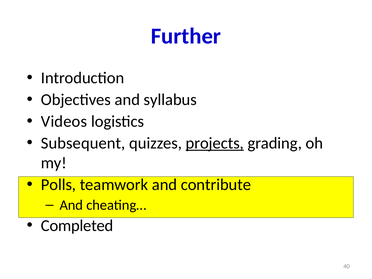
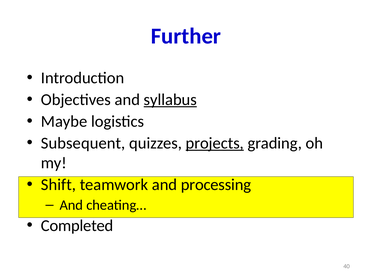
syllabus underline: none -> present
Videos: Videos -> Maybe
Polls: Polls -> Shift
contribute: contribute -> processing
